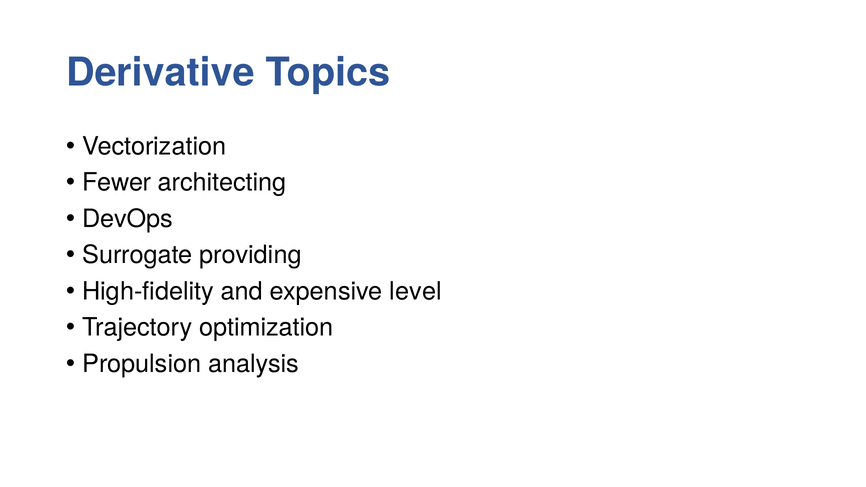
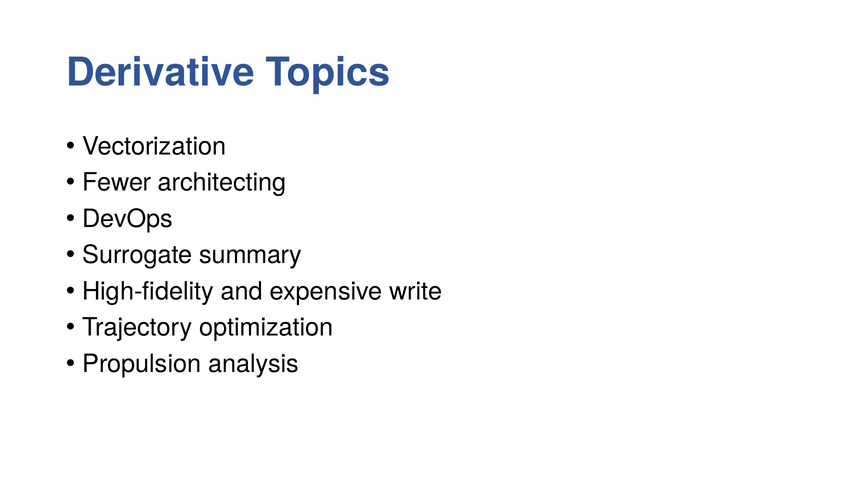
providing: providing -> summary
level: level -> write
